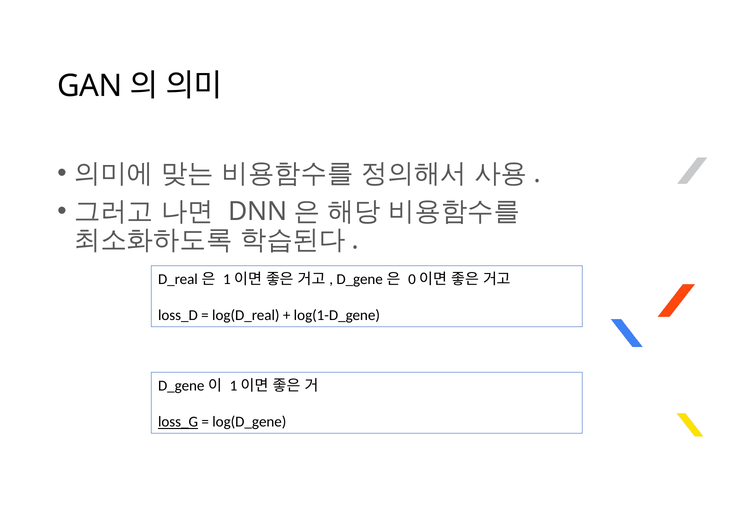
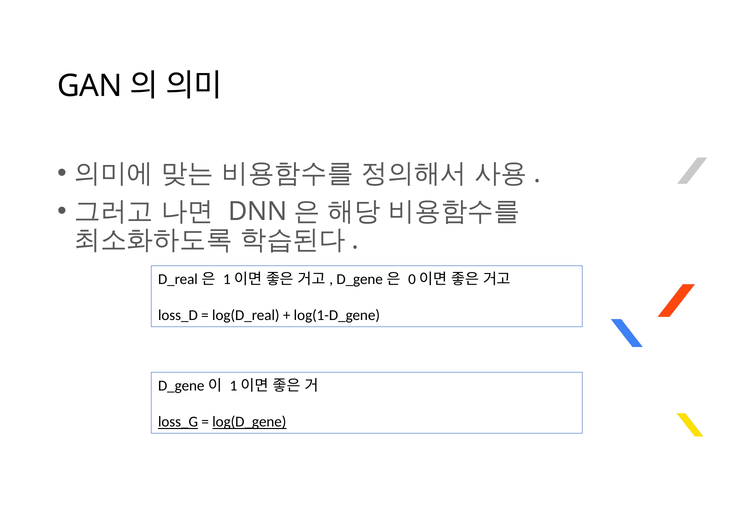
log(D_gene underline: none -> present
